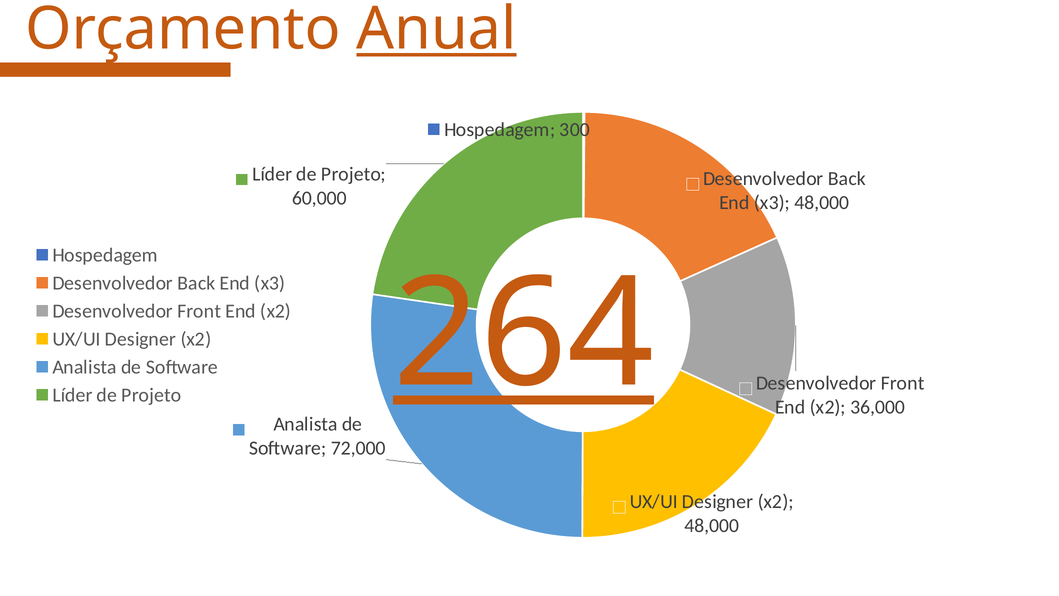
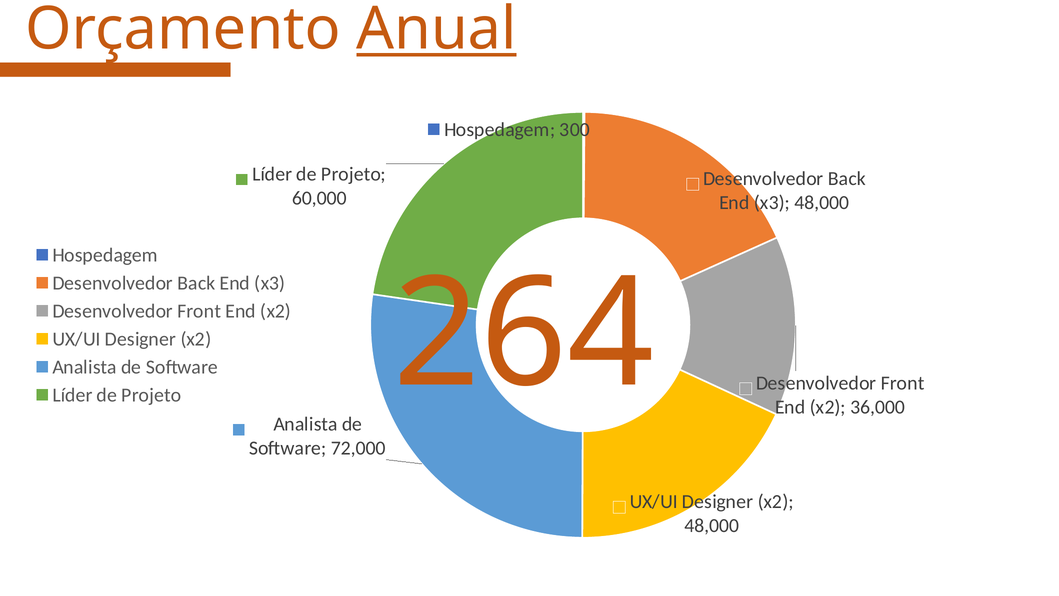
264 underline: present -> none
